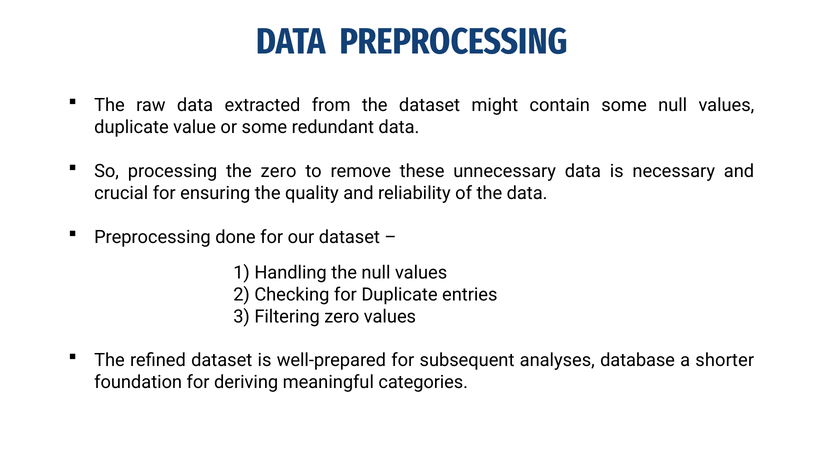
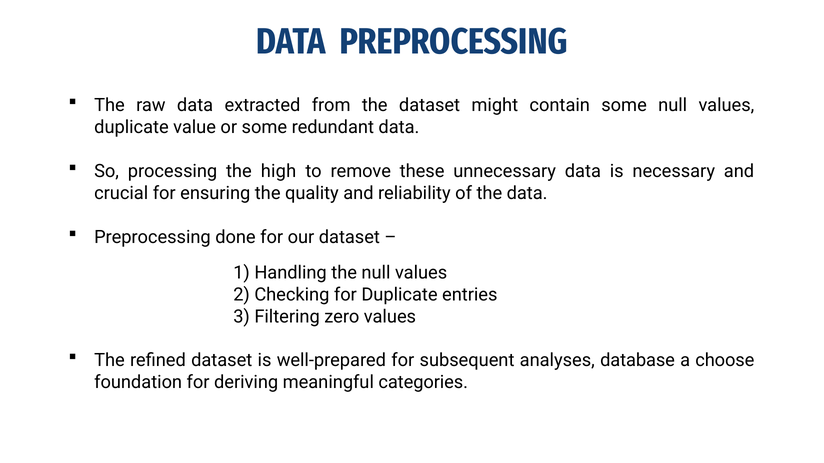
the zero: zero -> high
shorter: shorter -> choose
